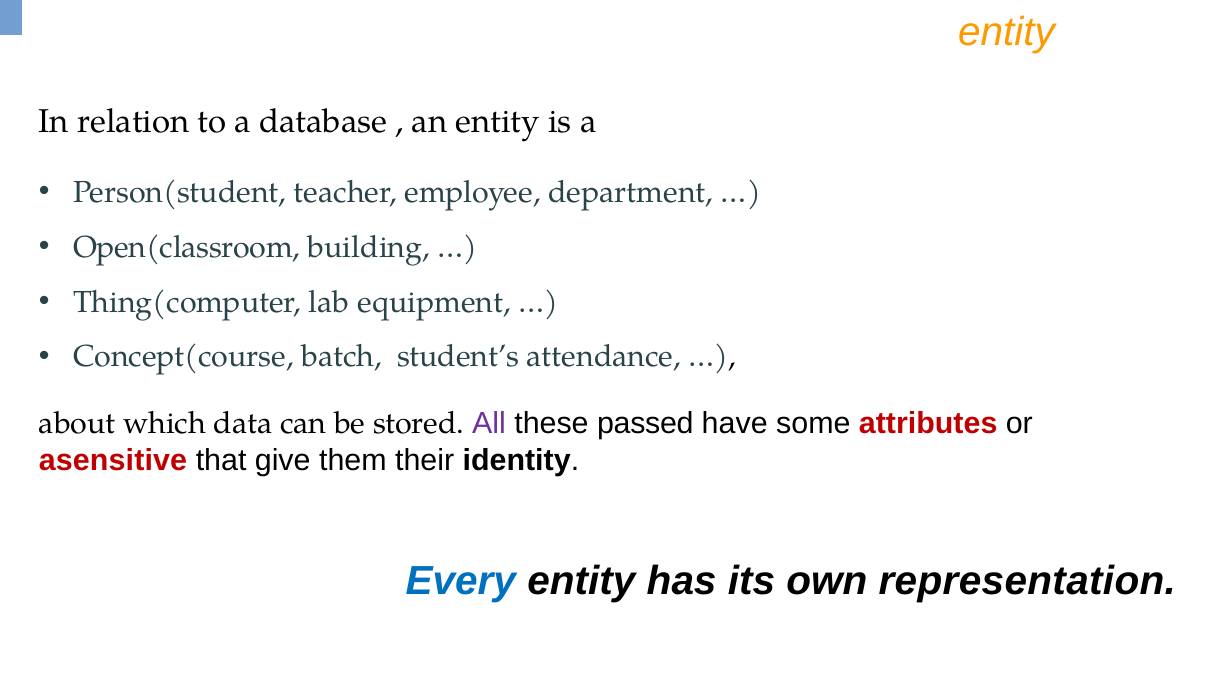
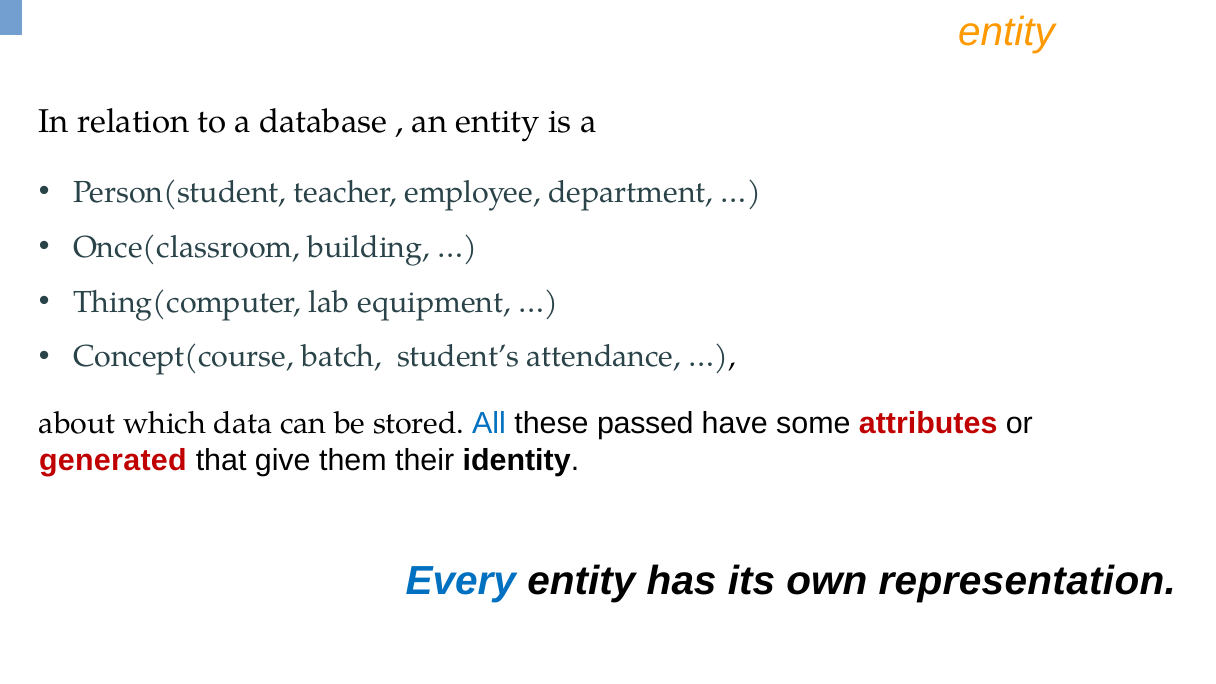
Open(classroom: Open(classroom -> Once(classroom
All colour: purple -> blue
asensitive: asensitive -> generated
